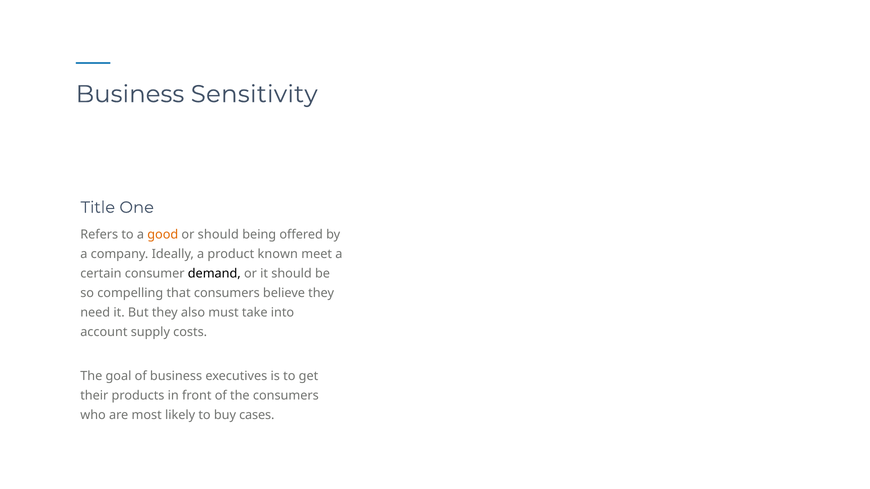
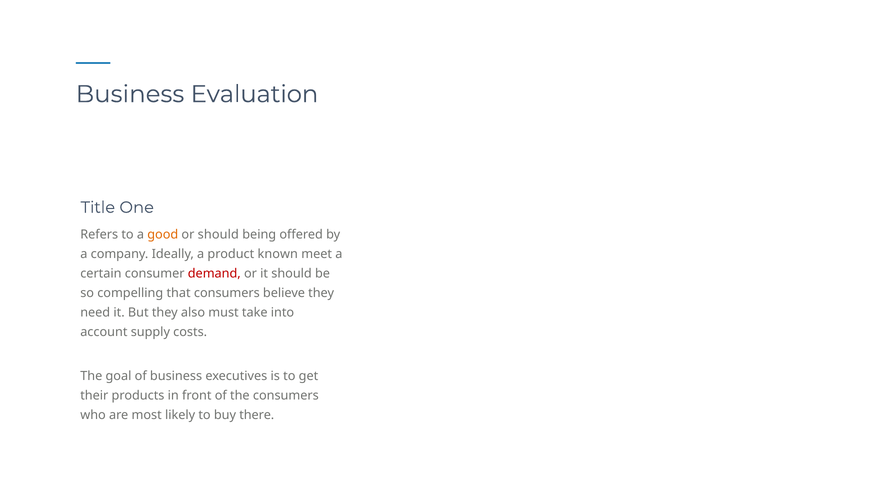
Sensitivity: Sensitivity -> Evaluation
demand colour: black -> red
cases: cases -> there
